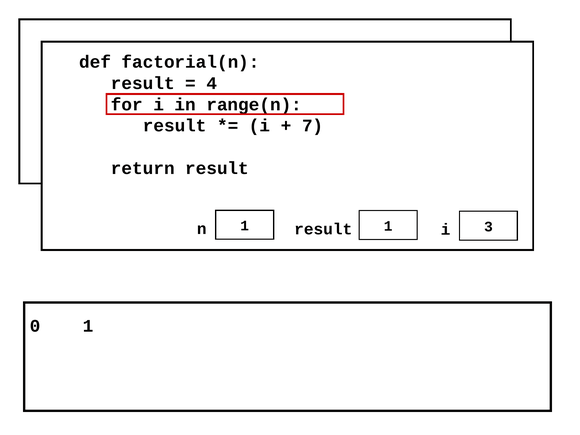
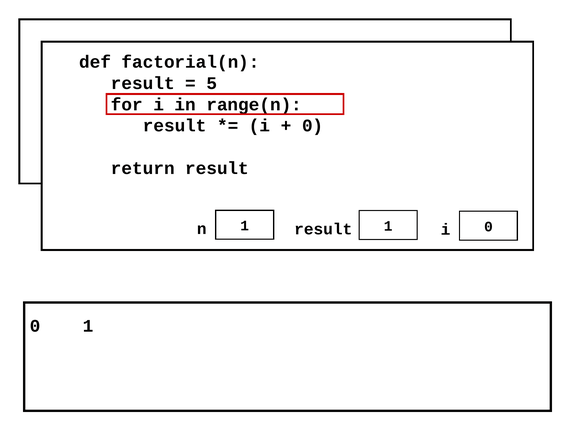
4: 4 -> 5
7 at (313, 126): 7 -> 0
n 3: 3 -> 0
